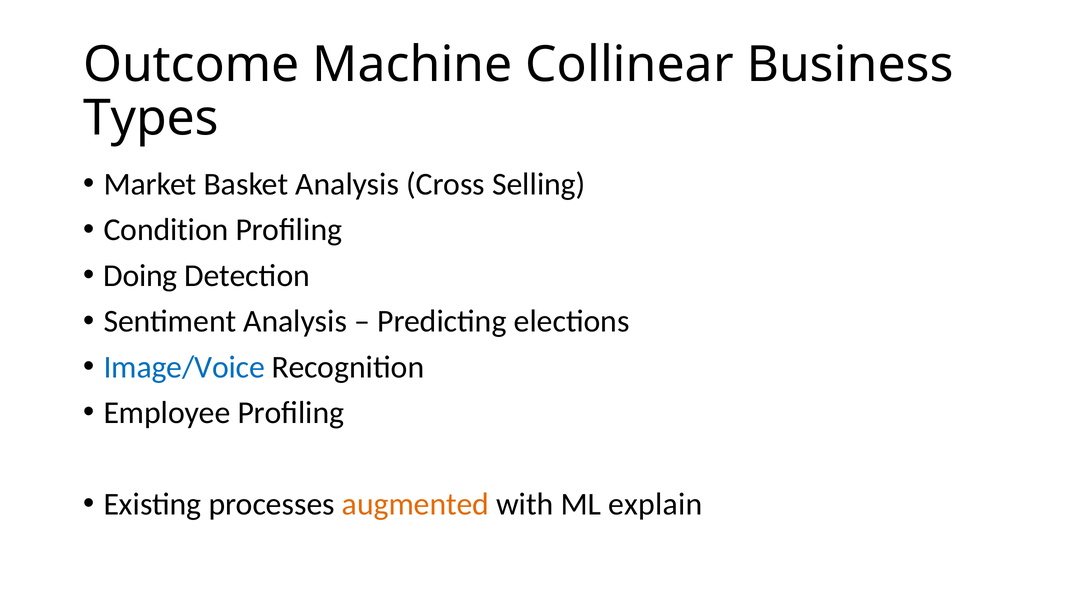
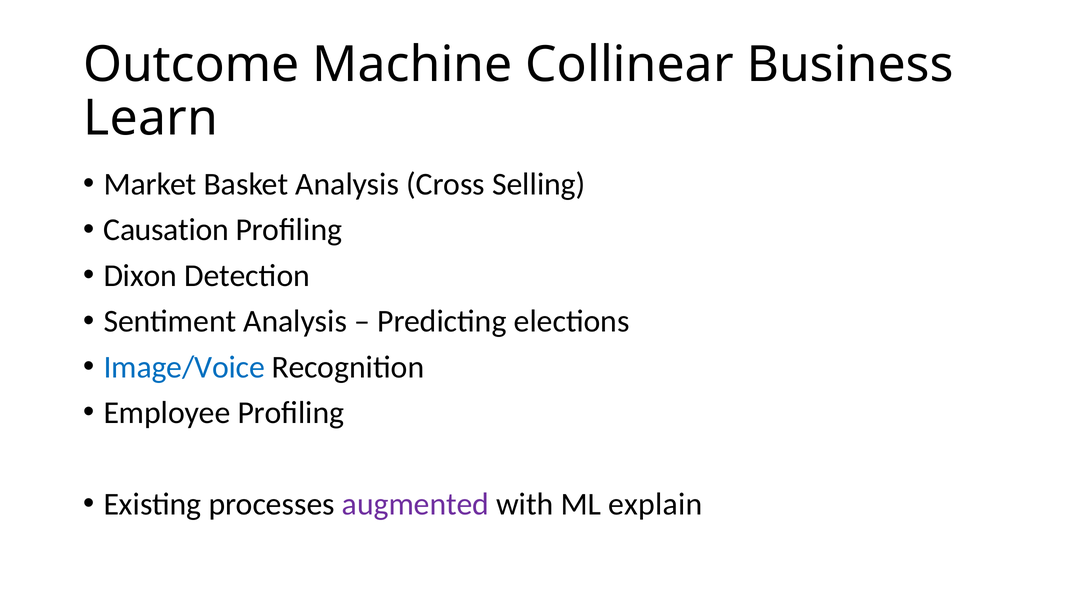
Types: Types -> Learn
Condition: Condition -> Causation
Doing: Doing -> Dixon
augmented colour: orange -> purple
